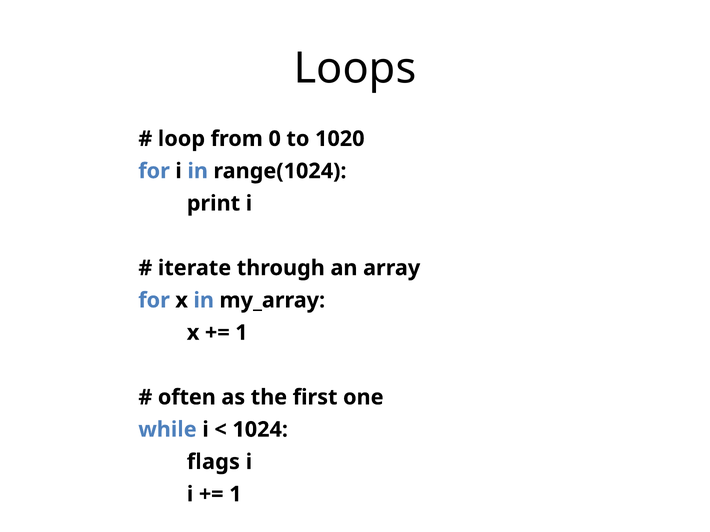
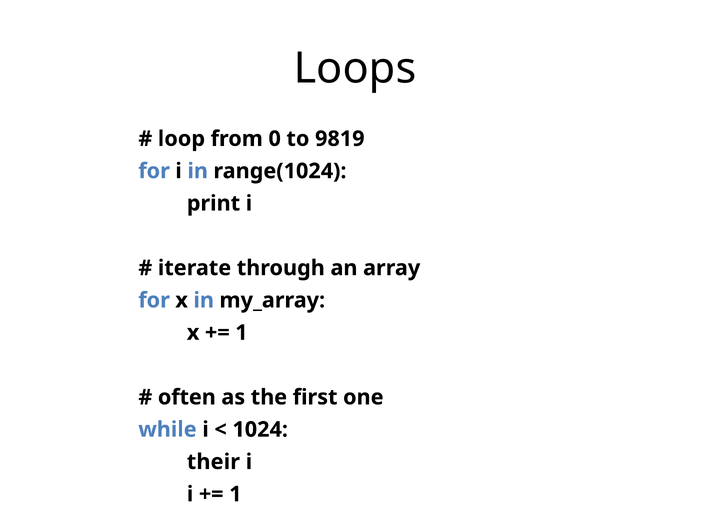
1020: 1020 -> 9819
flags: flags -> their
